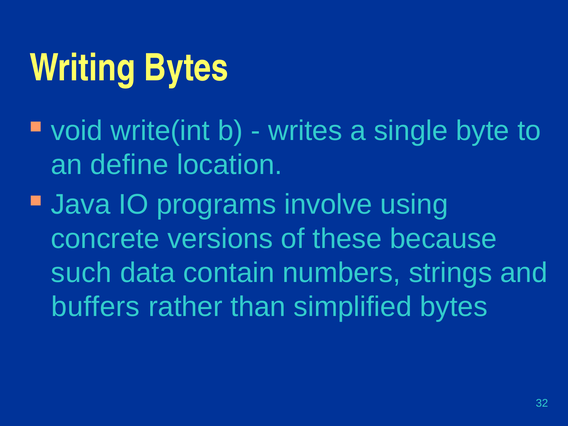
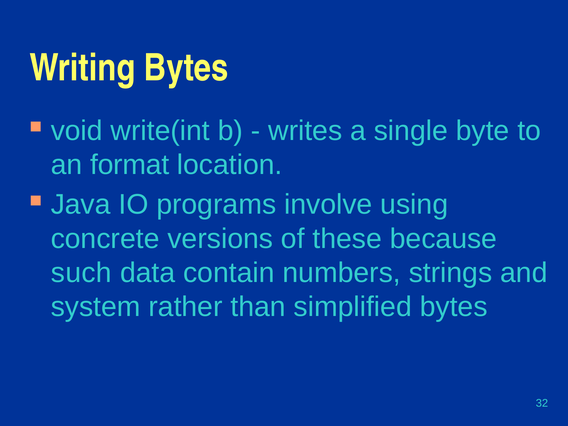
define: define -> format
buffers: buffers -> system
